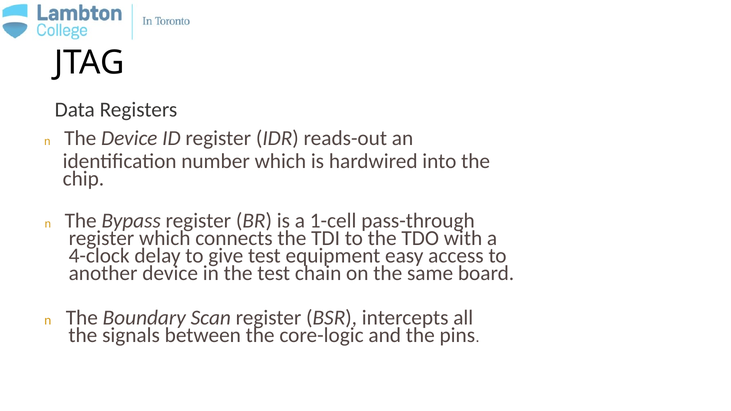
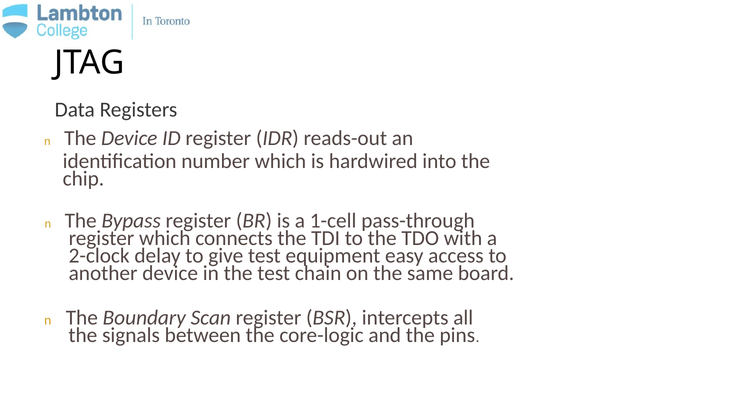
4-clock: 4-clock -> 2-clock
